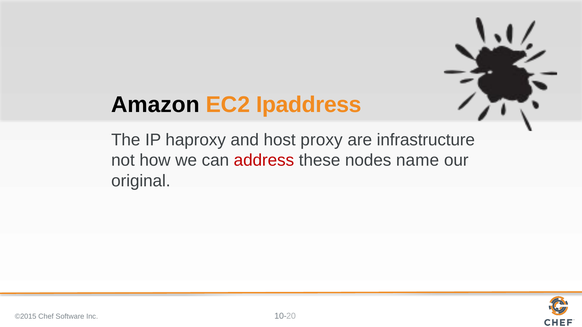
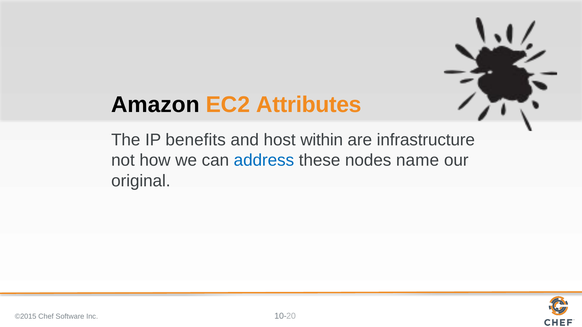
Ipaddress: Ipaddress -> Attributes
haproxy: haproxy -> benefits
proxy: proxy -> within
address colour: red -> blue
